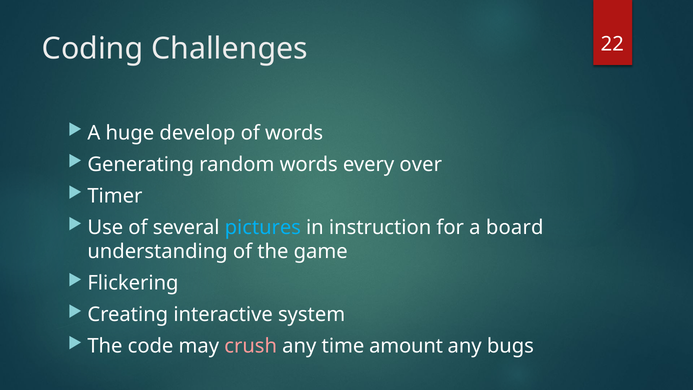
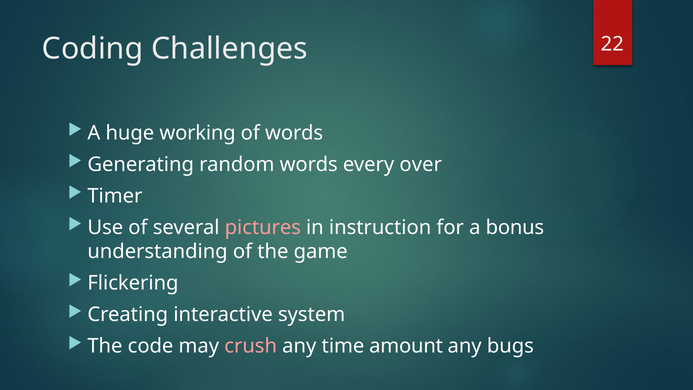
develop: develop -> working
pictures colour: light blue -> pink
board: board -> bonus
